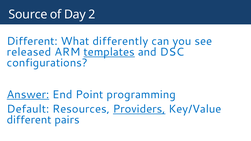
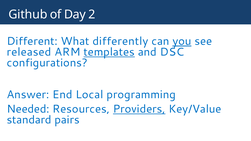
Source: Source -> Github
you underline: none -> present
Answer underline: present -> none
Point: Point -> Local
Default: Default -> Needed
different at (29, 120): different -> standard
